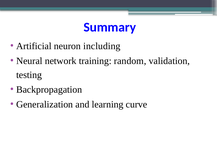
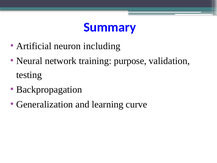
random: random -> purpose
